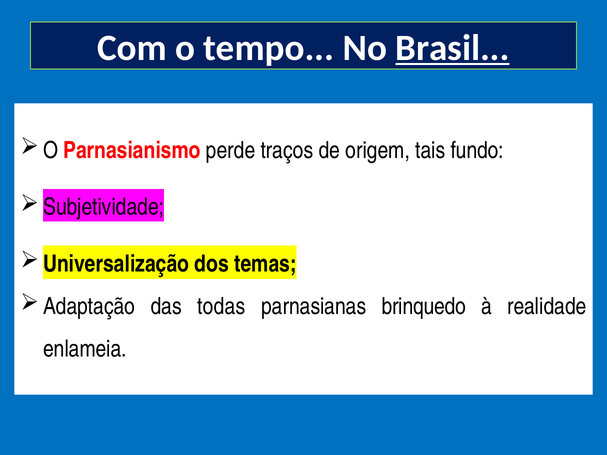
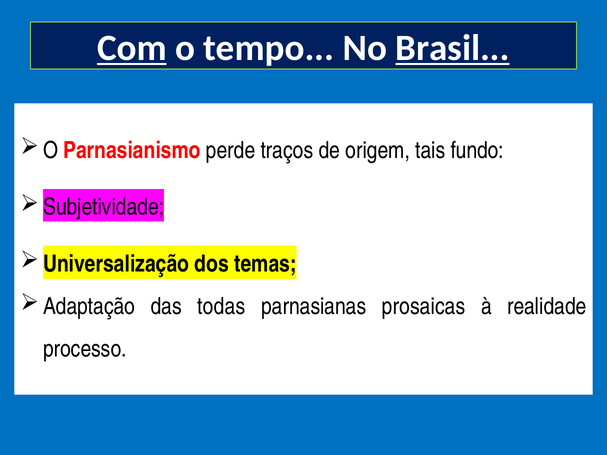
Com underline: none -> present
brinquedo: brinquedo -> prosaicas
enlameia: enlameia -> processo
